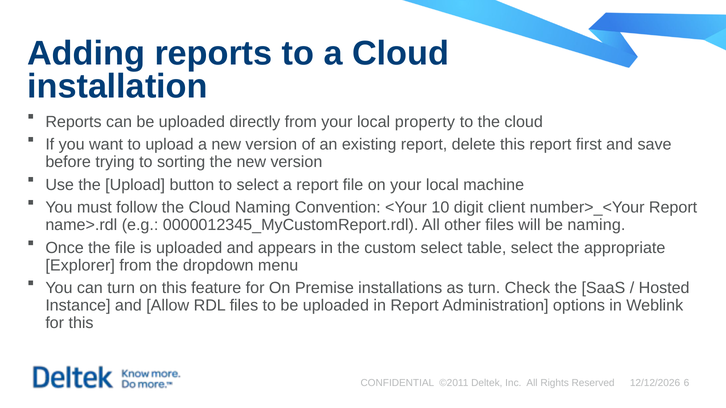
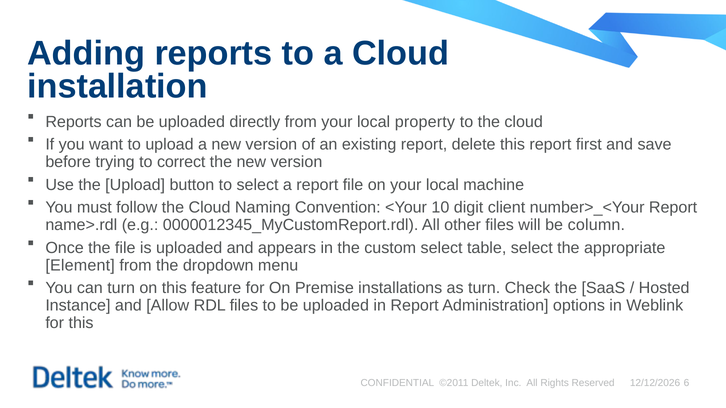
sorting: sorting -> correct
be naming: naming -> column
Explorer: Explorer -> Element
